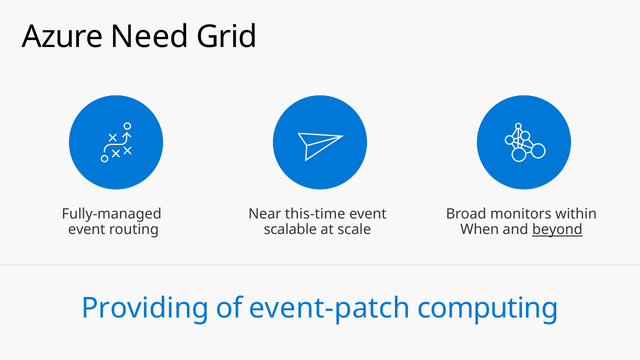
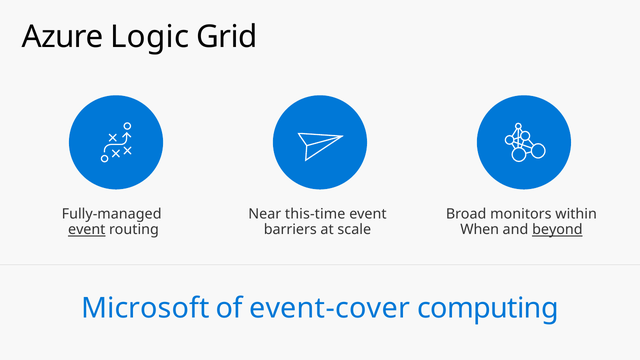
Need: Need -> Logic
event at (87, 230) underline: none -> present
scalable: scalable -> barriers
Providing: Providing -> Microsoft
event-patch: event-patch -> event-cover
